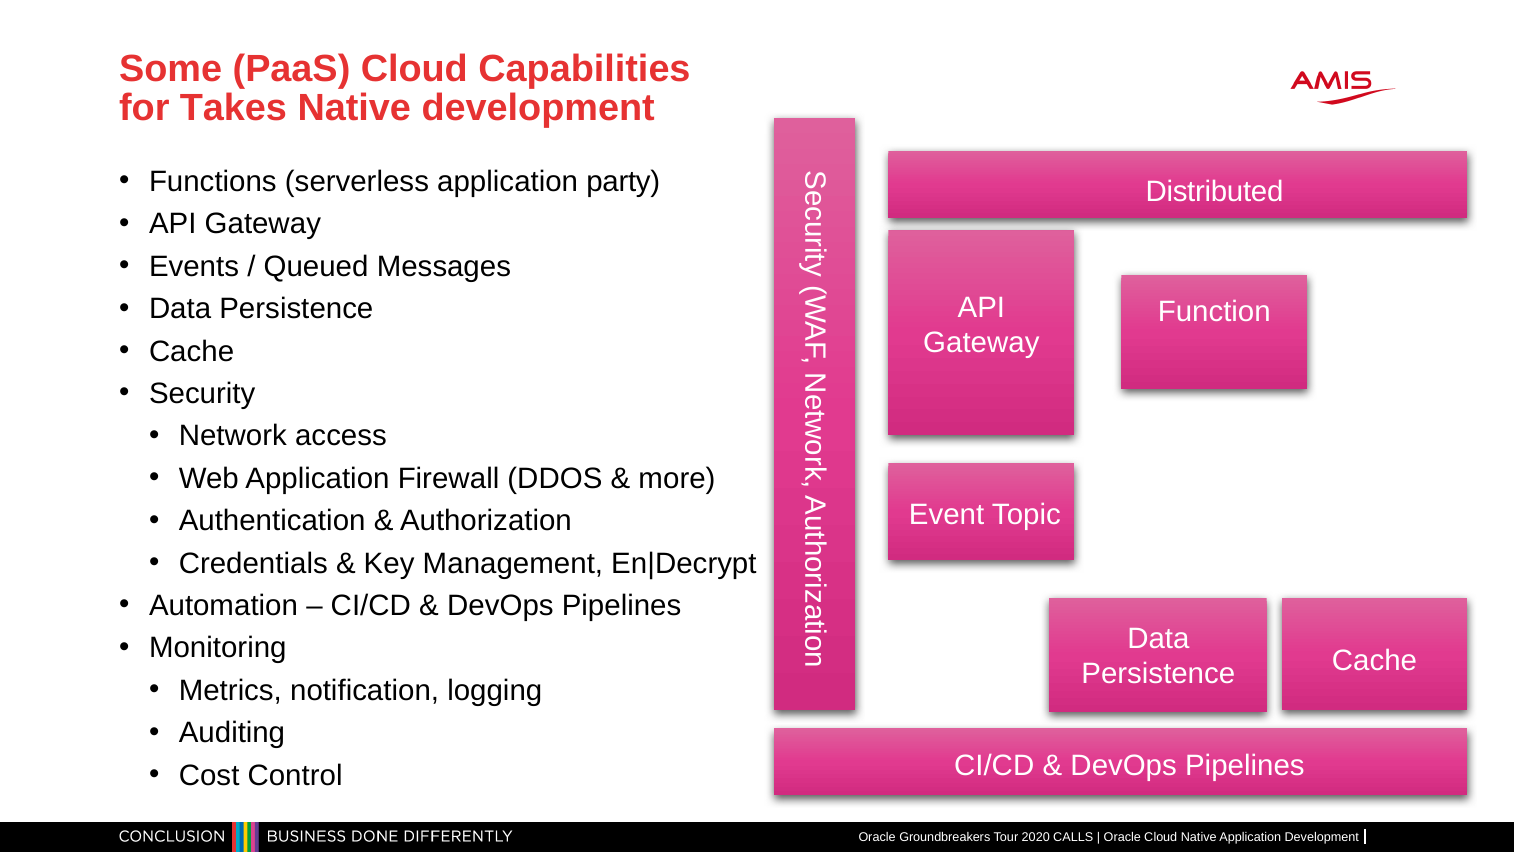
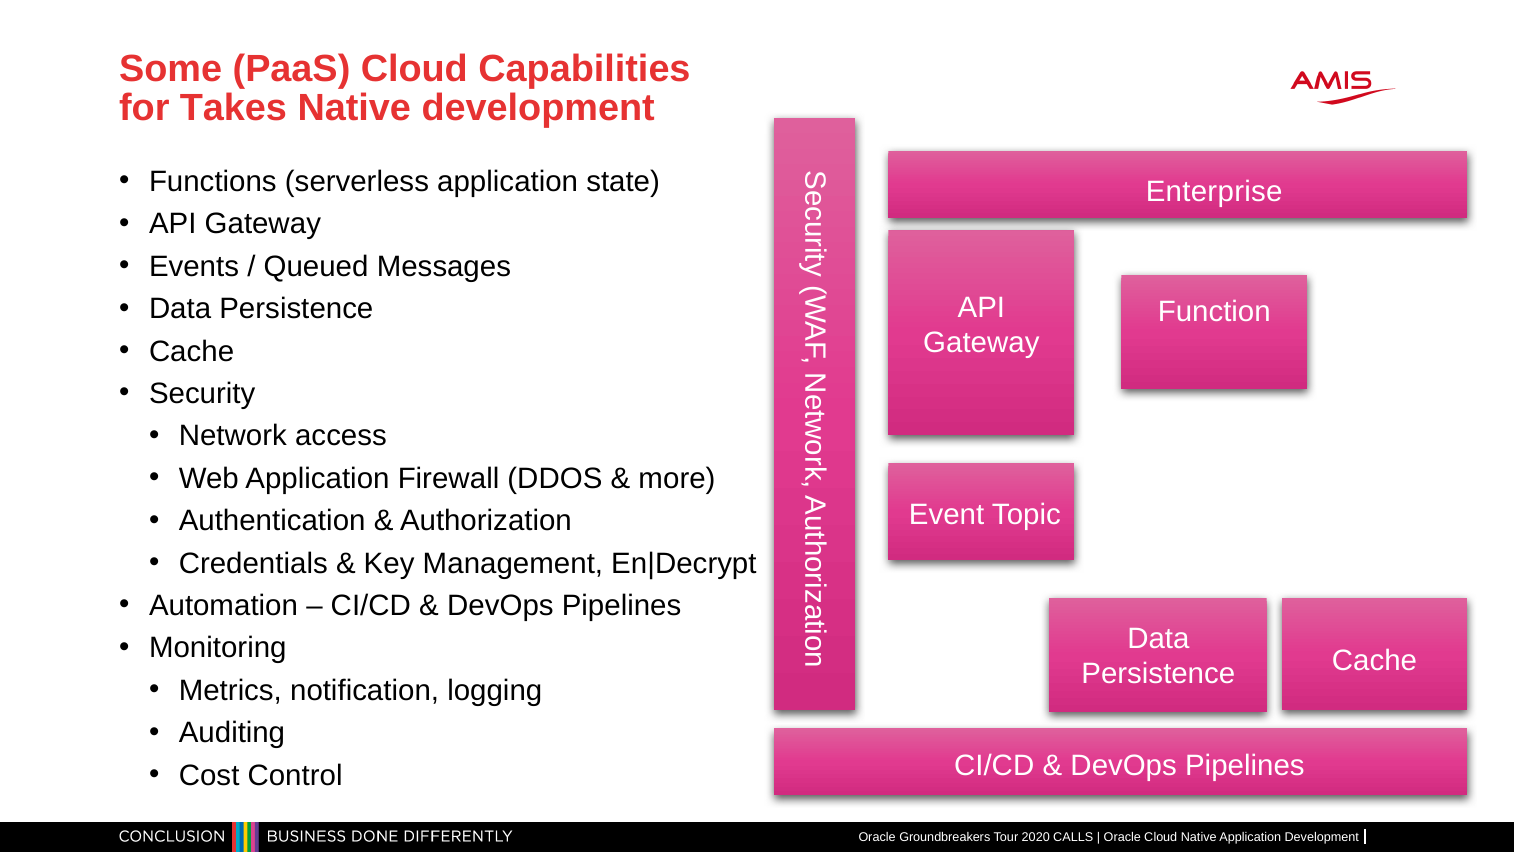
party: party -> state
Distributed: Distributed -> Enterprise
